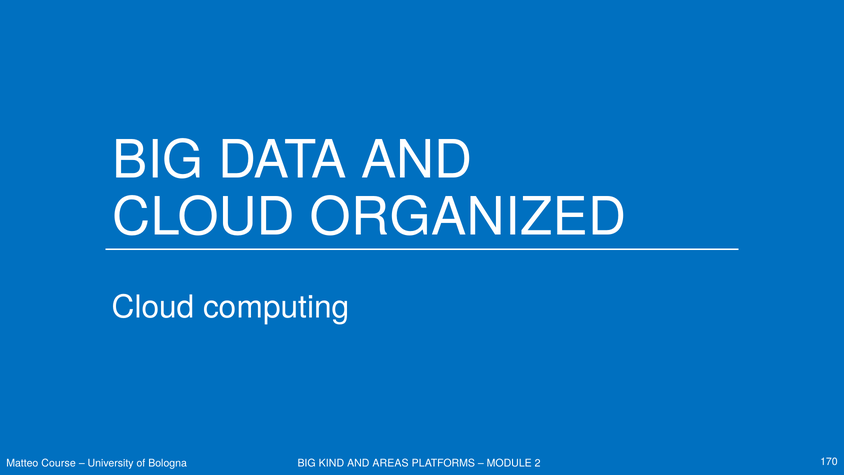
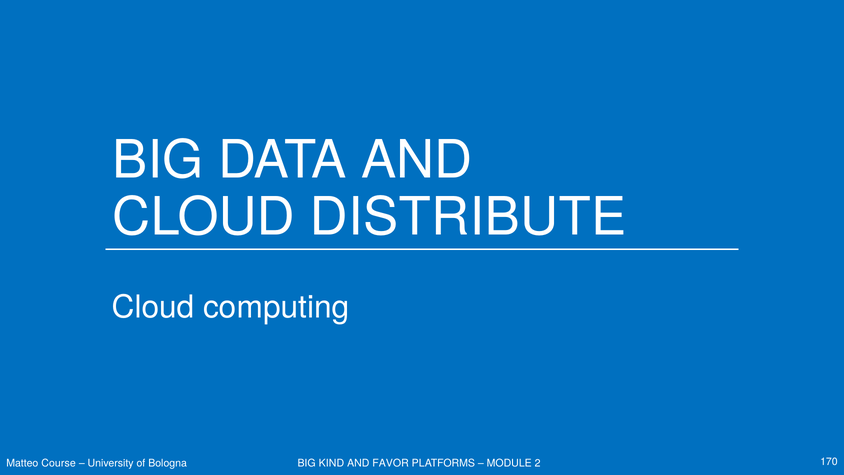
ORGANIZED: ORGANIZED -> DISTRIBUTE
AREAS: AREAS -> FAVOR
